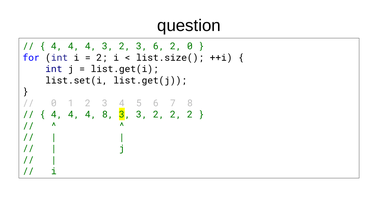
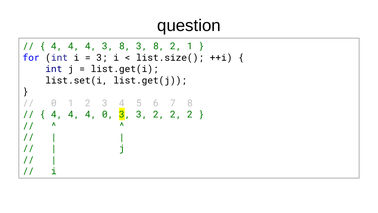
4 3 2: 2 -> 8
6 at (159, 46): 6 -> 8
2 0: 0 -> 1
2 at (102, 58): 2 -> 3
4 8: 8 -> 0
